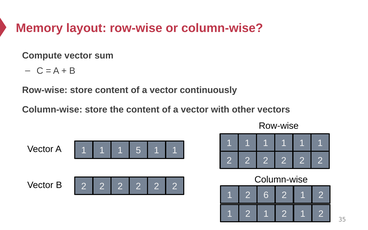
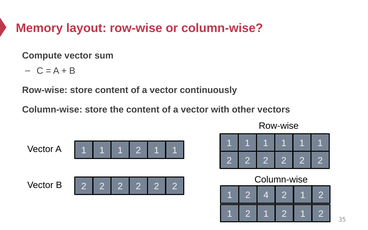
5 at (138, 150): 5 -> 2
6: 6 -> 4
